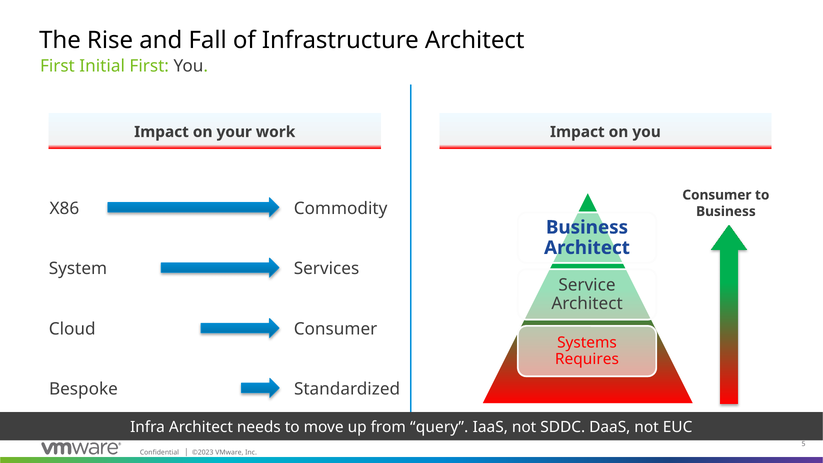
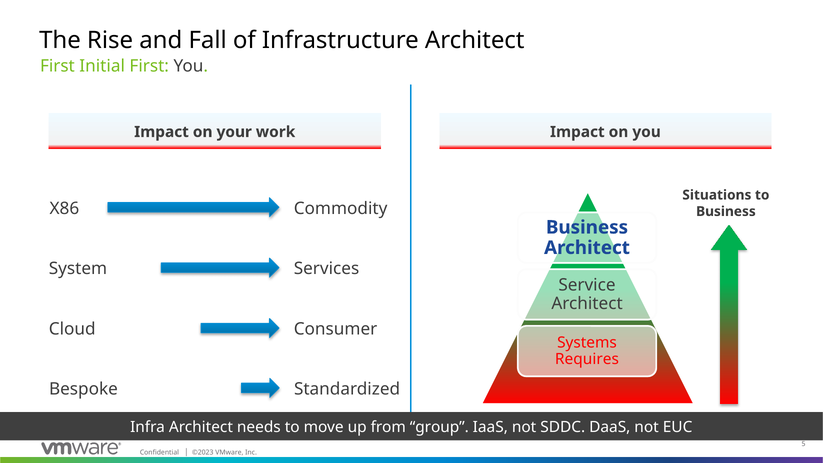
Consumer at (717, 195): Consumer -> Situations
query: query -> group
